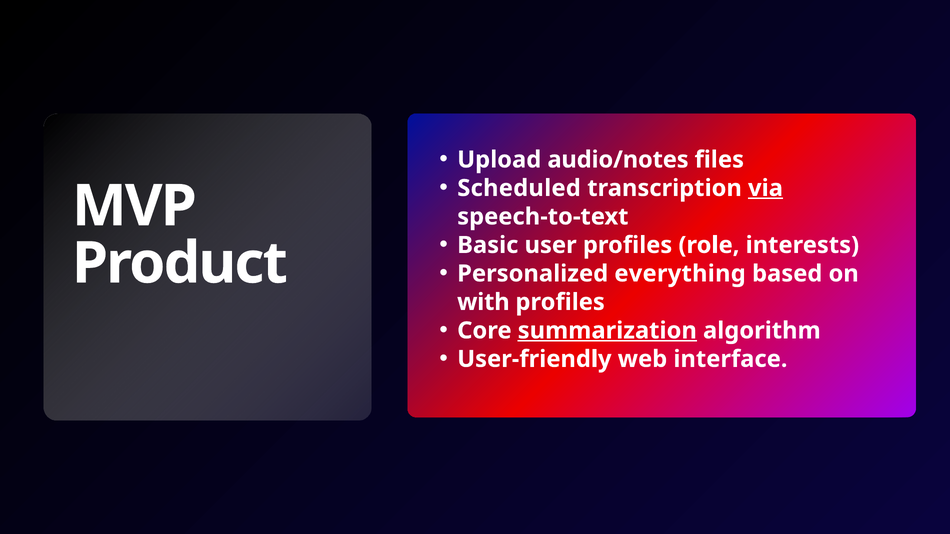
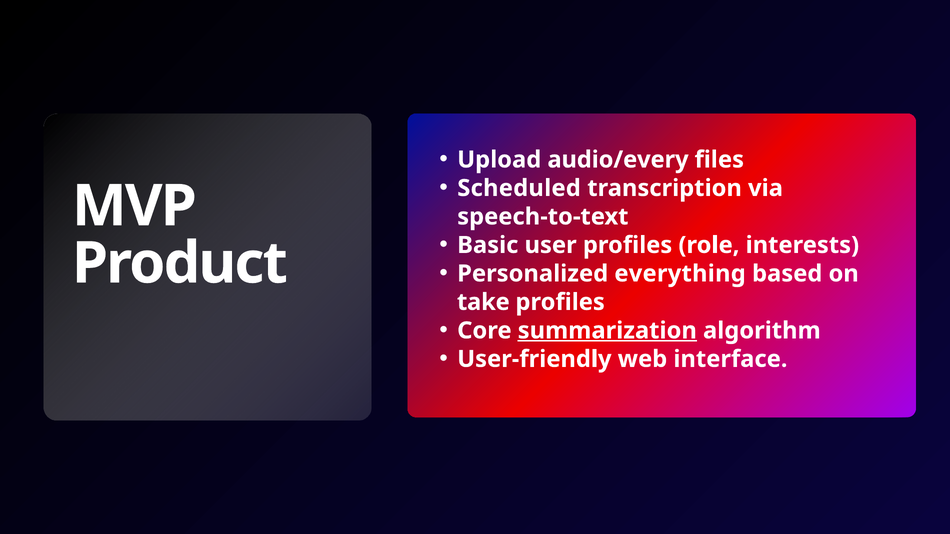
audio/notes: audio/notes -> audio/every
via underline: present -> none
with: with -> take
